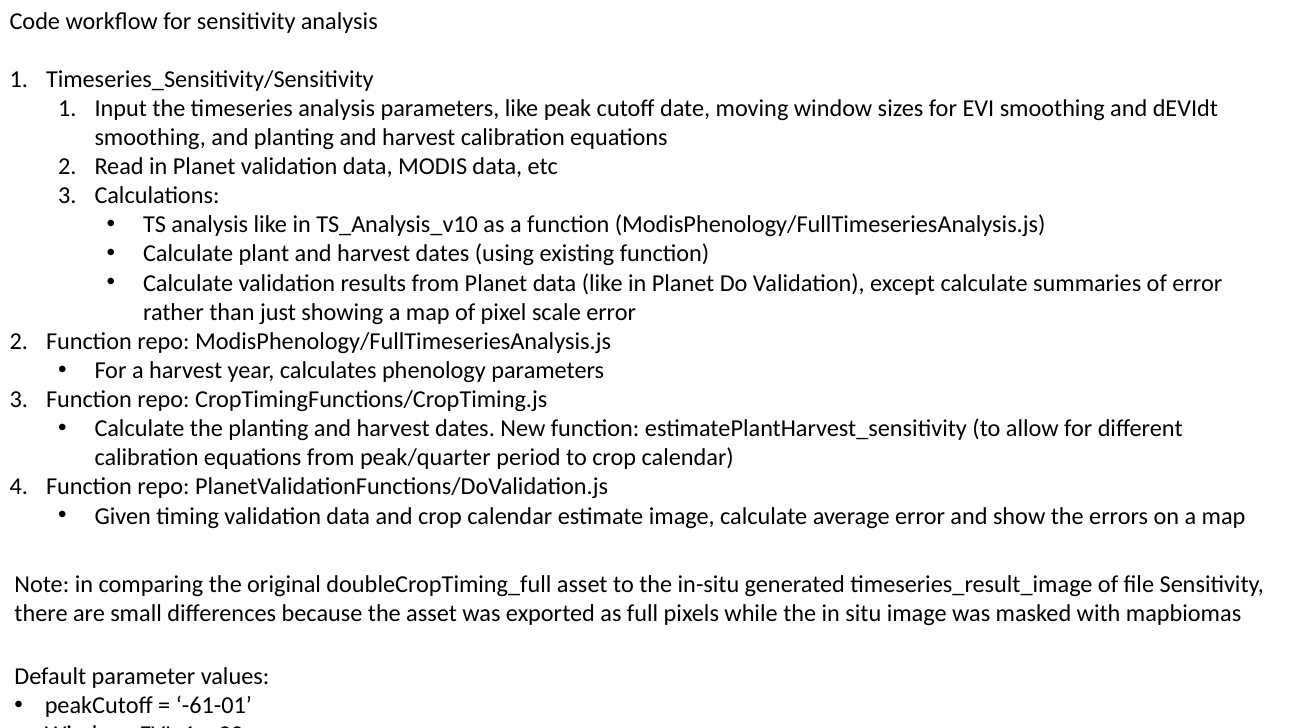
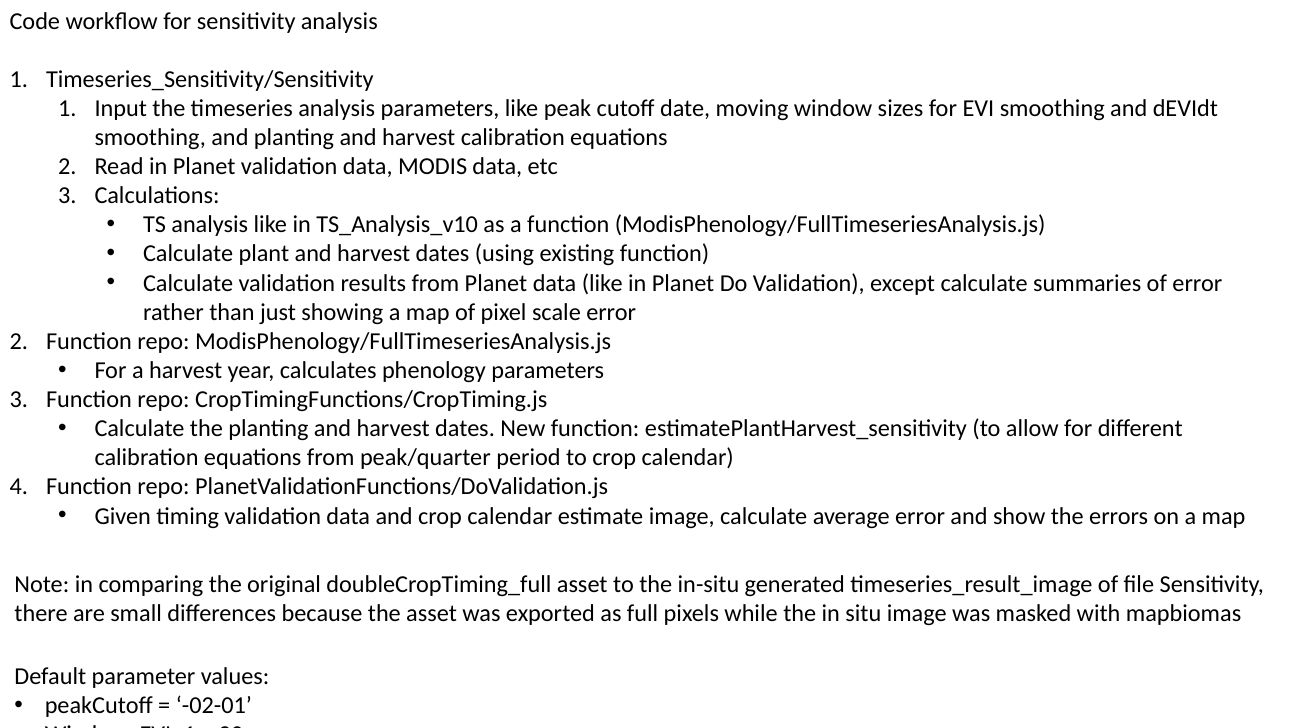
-61-01: -61-01 -> -02-01
